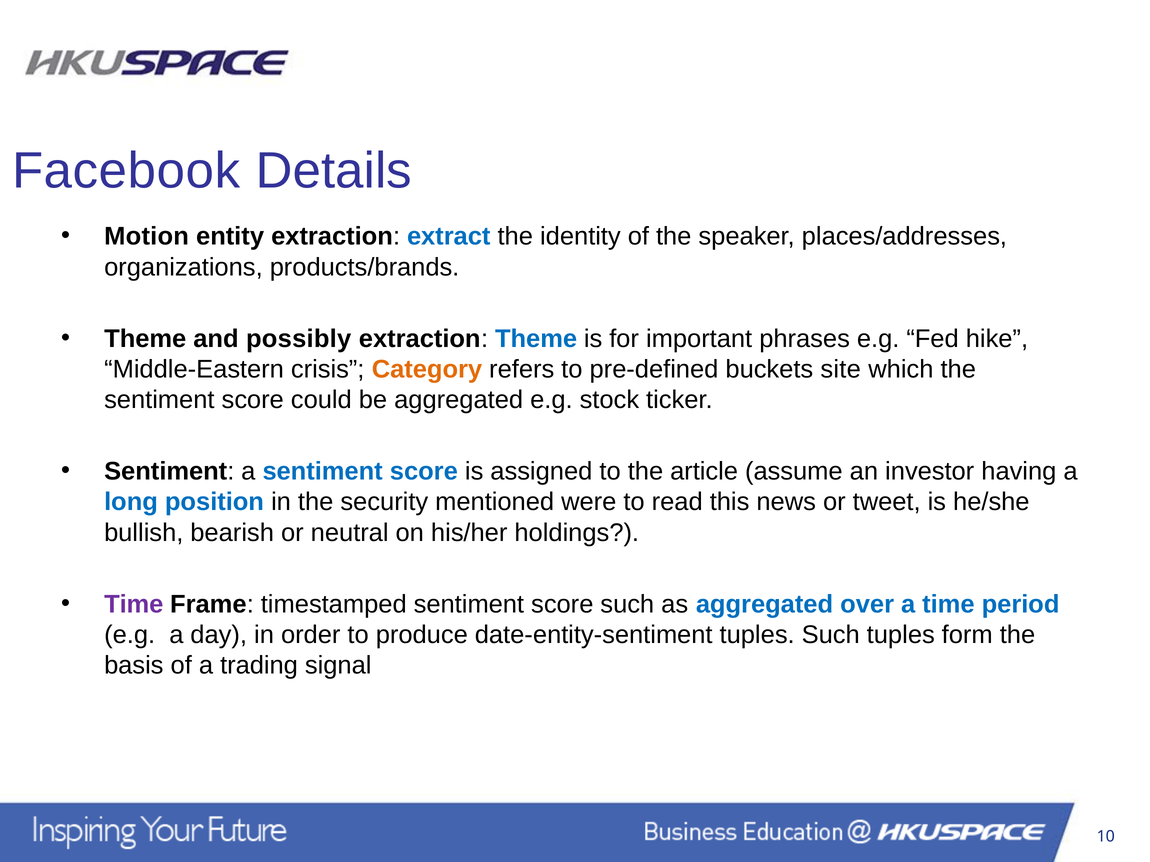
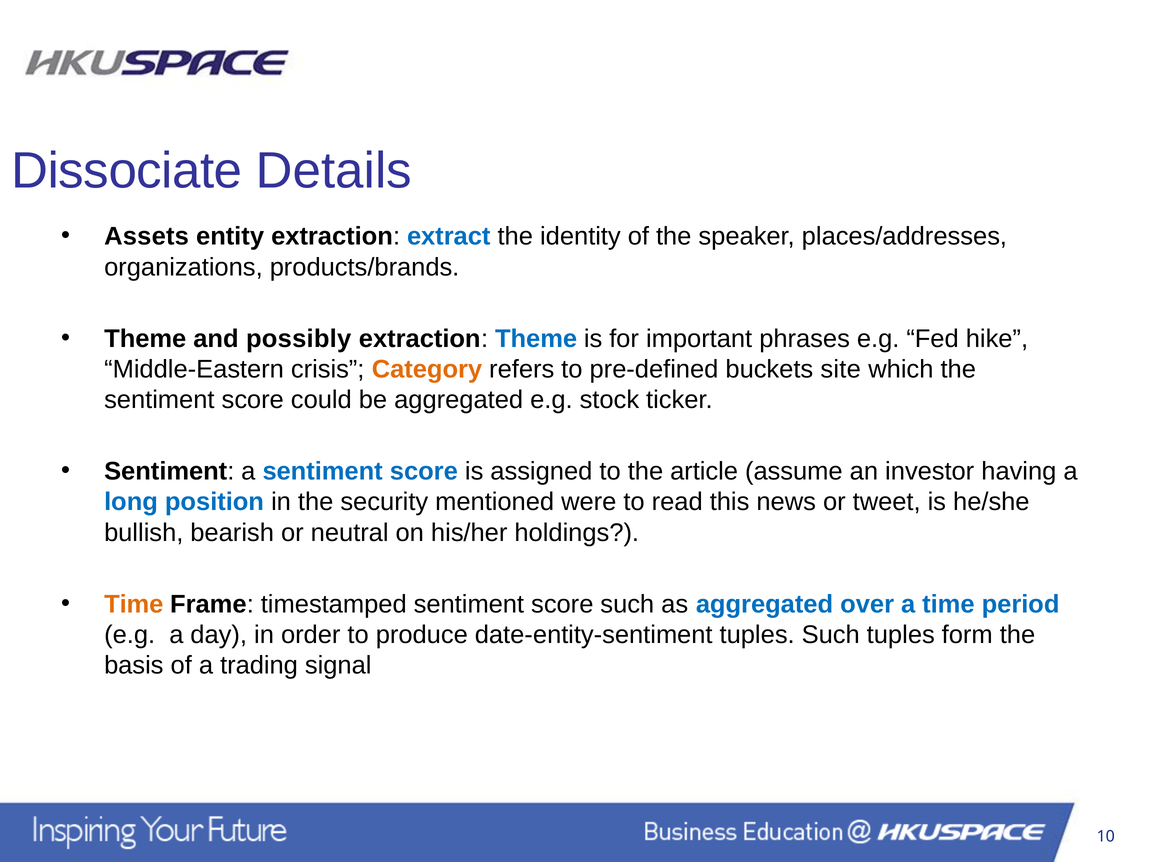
Facebook: Facebook -> Dissociate
Motion: Motion -> Assets
Time at (134, 605) colour: purple -> orange
